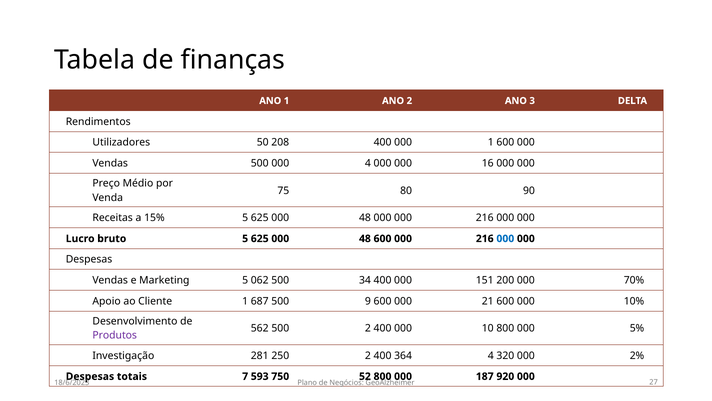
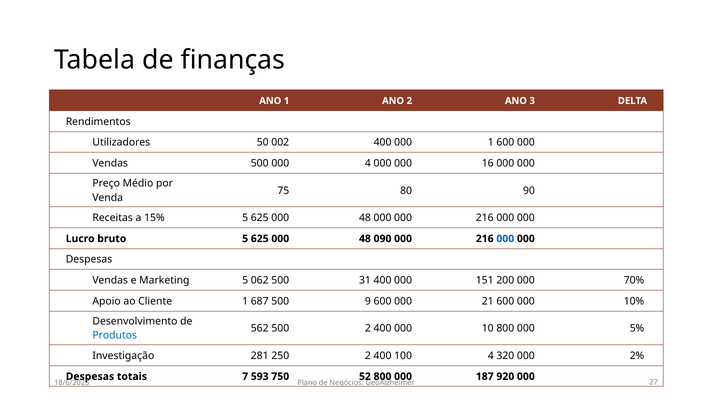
208: 208 -> 002
48 600: 600 -> 090
34: 34 -> 31
Produtos colour: purple -> blue
364: 364 -> 100
